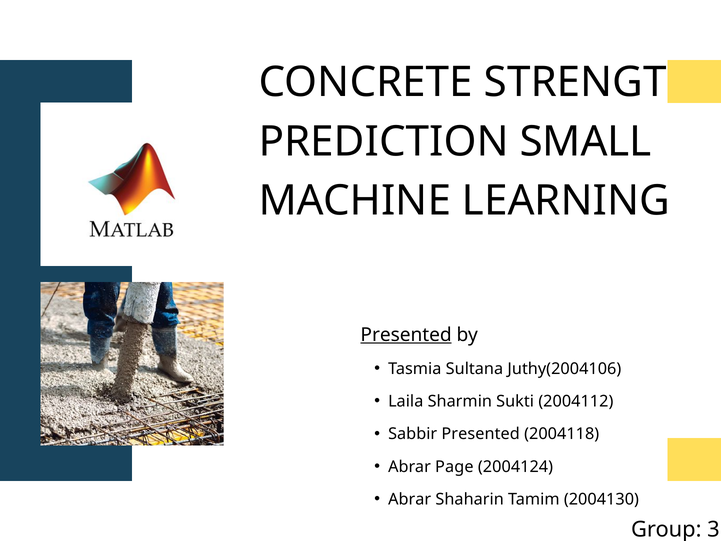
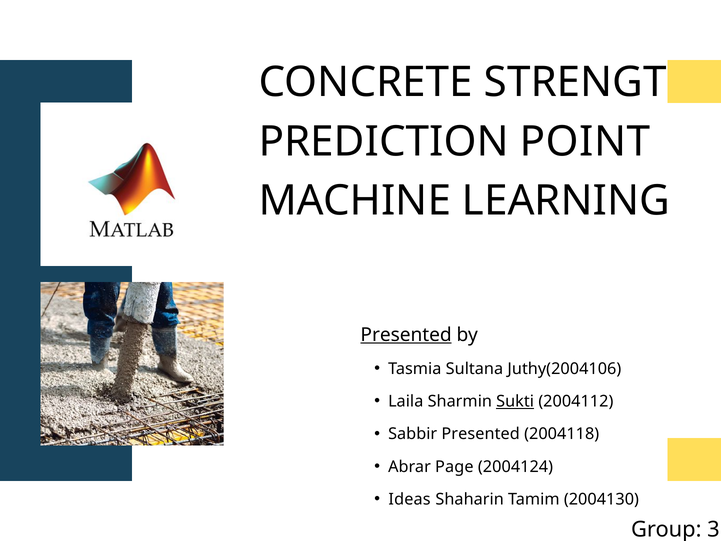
SMALL: SMALL -> POINT
Sukti underline: none -> present
Abrar at (410, 499): Abrar -> Ideas
